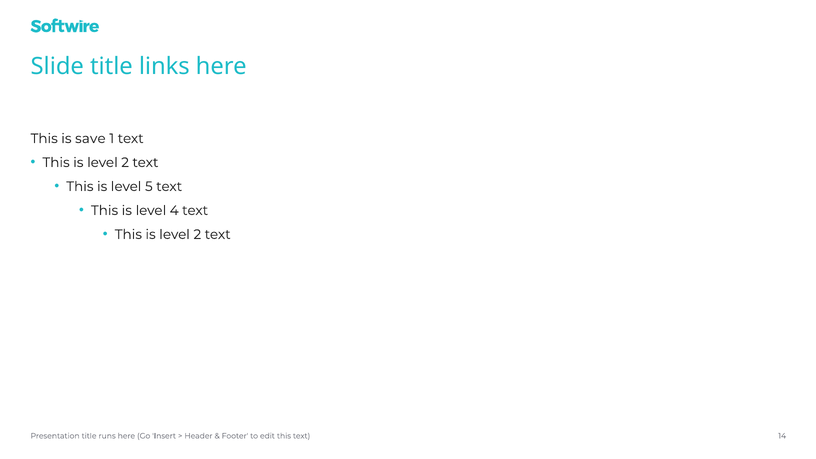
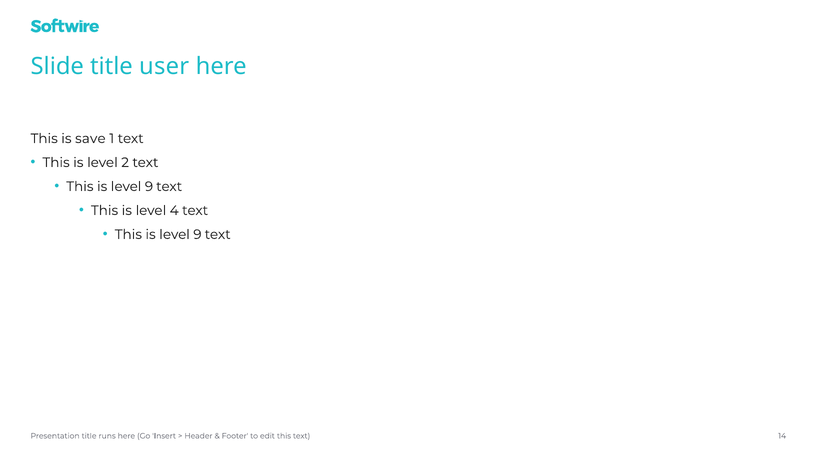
links: links -> user
5 at (149, 186): 5 -> 9
2 at (197, 234): 2 -> 9
